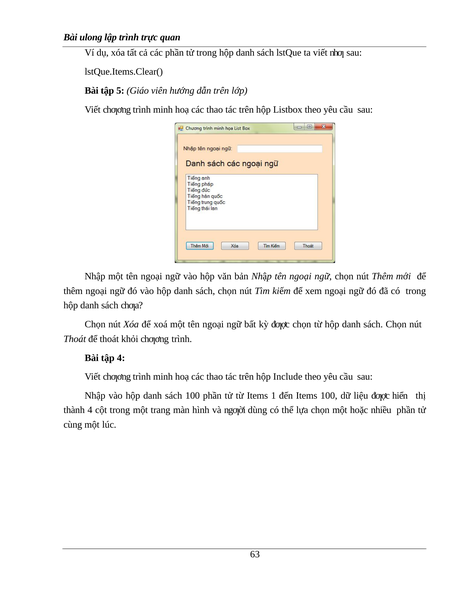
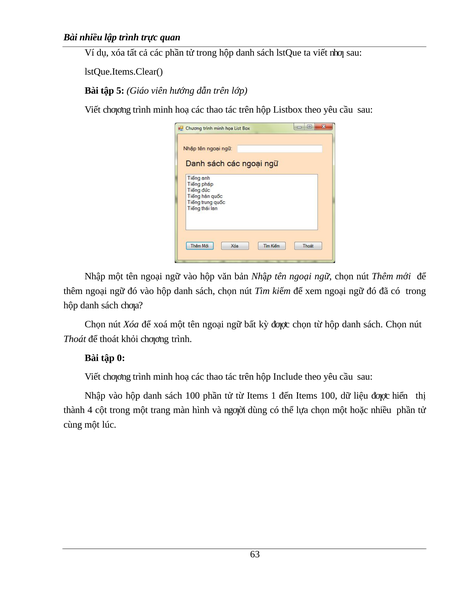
Bài ulong: ulong -> nhiều
tập 4: 4 -> 0
